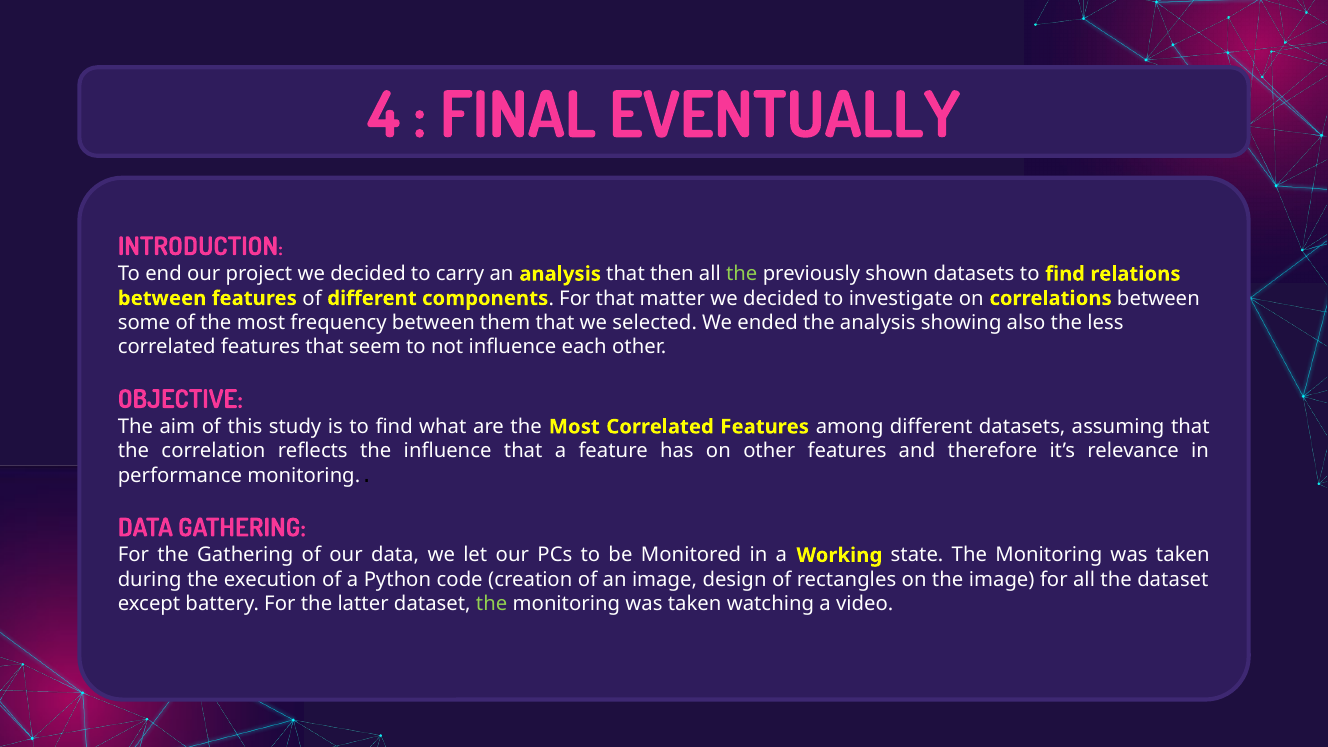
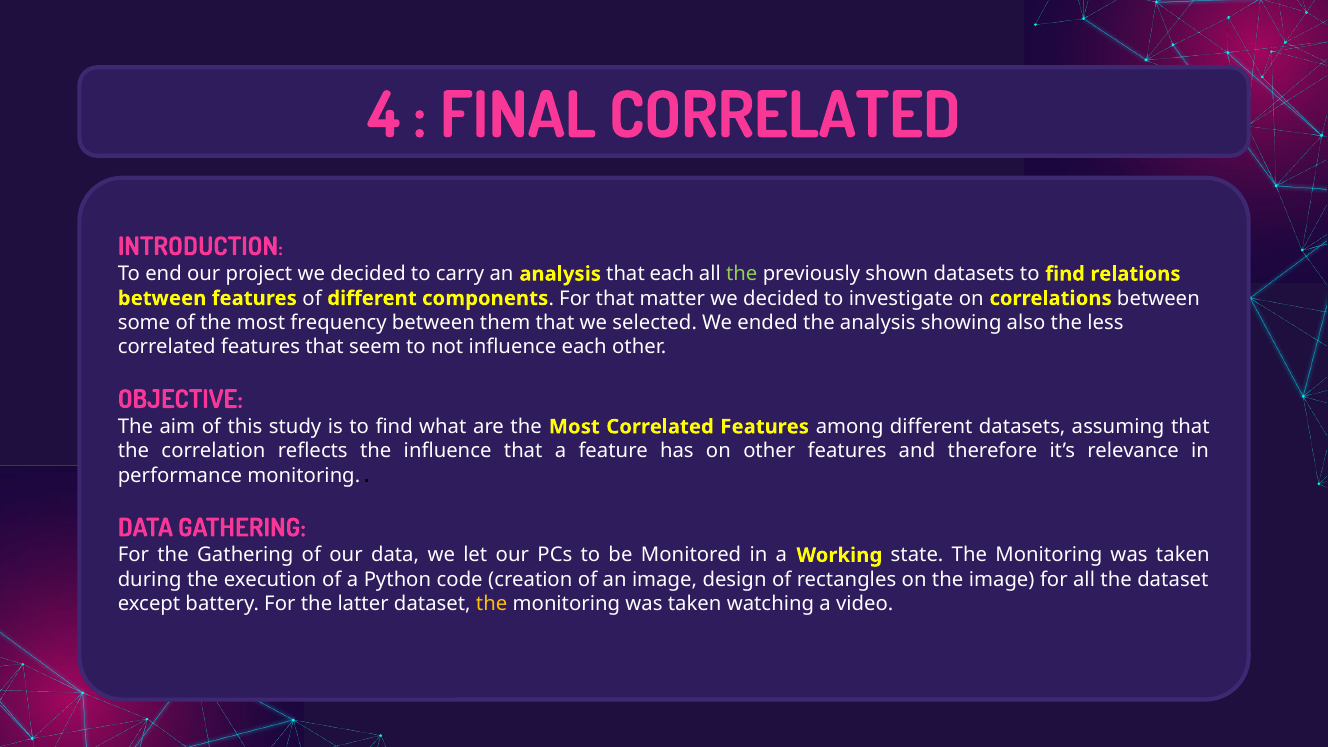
FINAL EVENTUALLY: EVENTUALLY -> CORRELATED
that then: then -> each
the at (492, 604) colour: light green -> yellow
